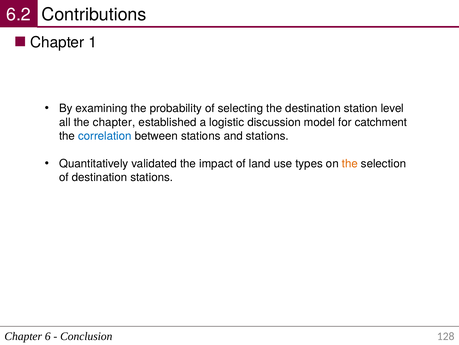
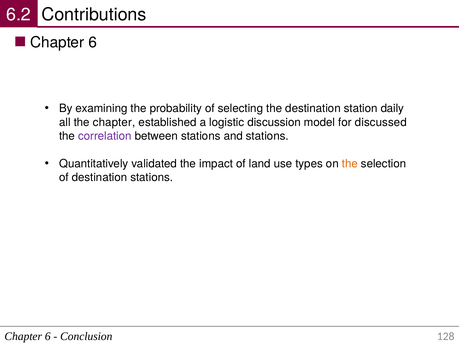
1 at (93, 42): 1 -> 6
level: level -> daily
catchment: catchment -> discussed
correlation colour: blue -> purple
